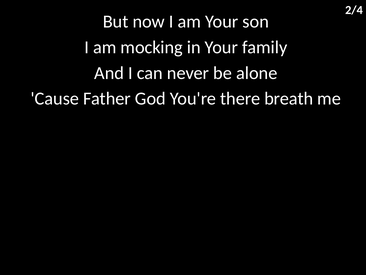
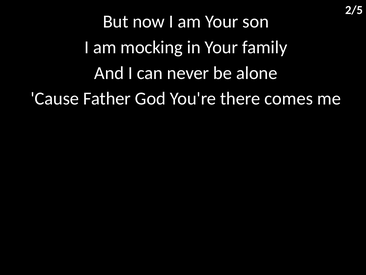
2/4: 2/4 -> 2/5
breath: breath -> comes
